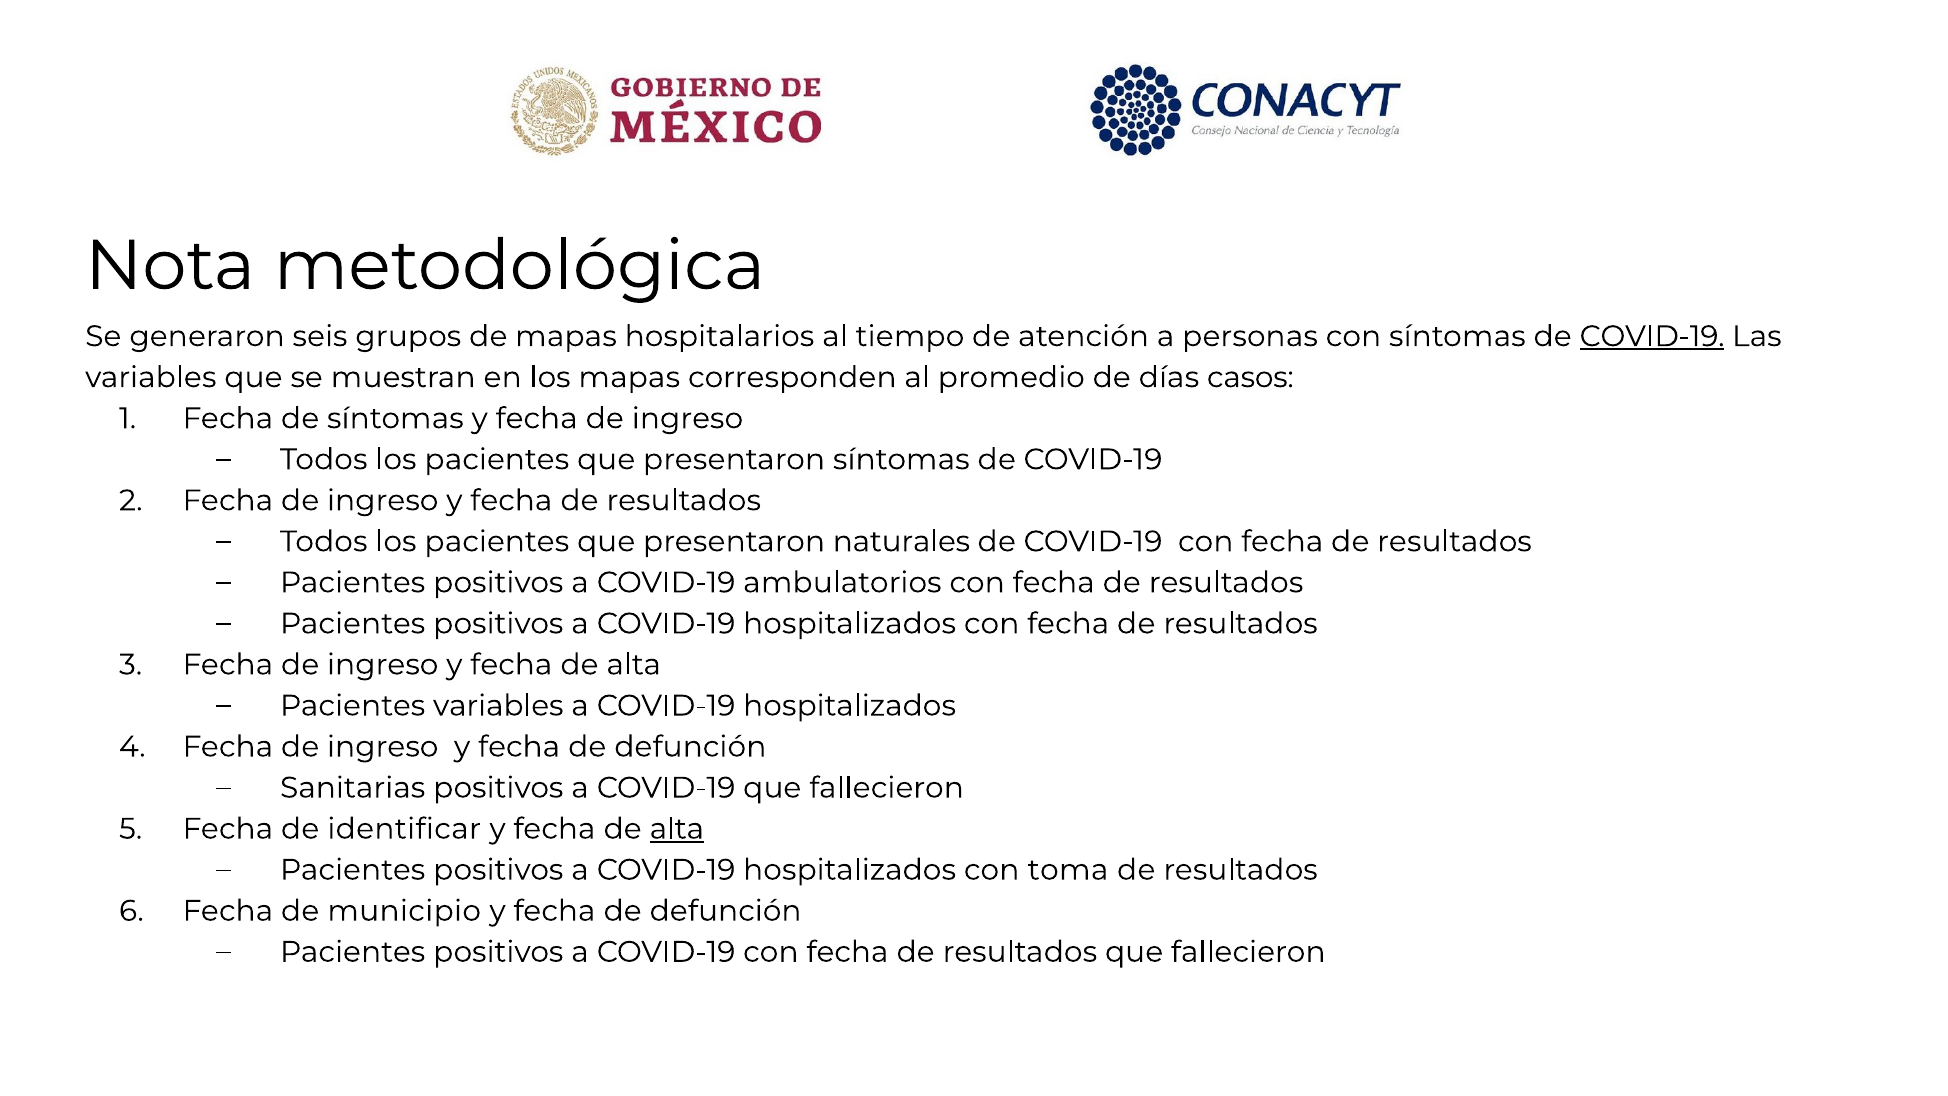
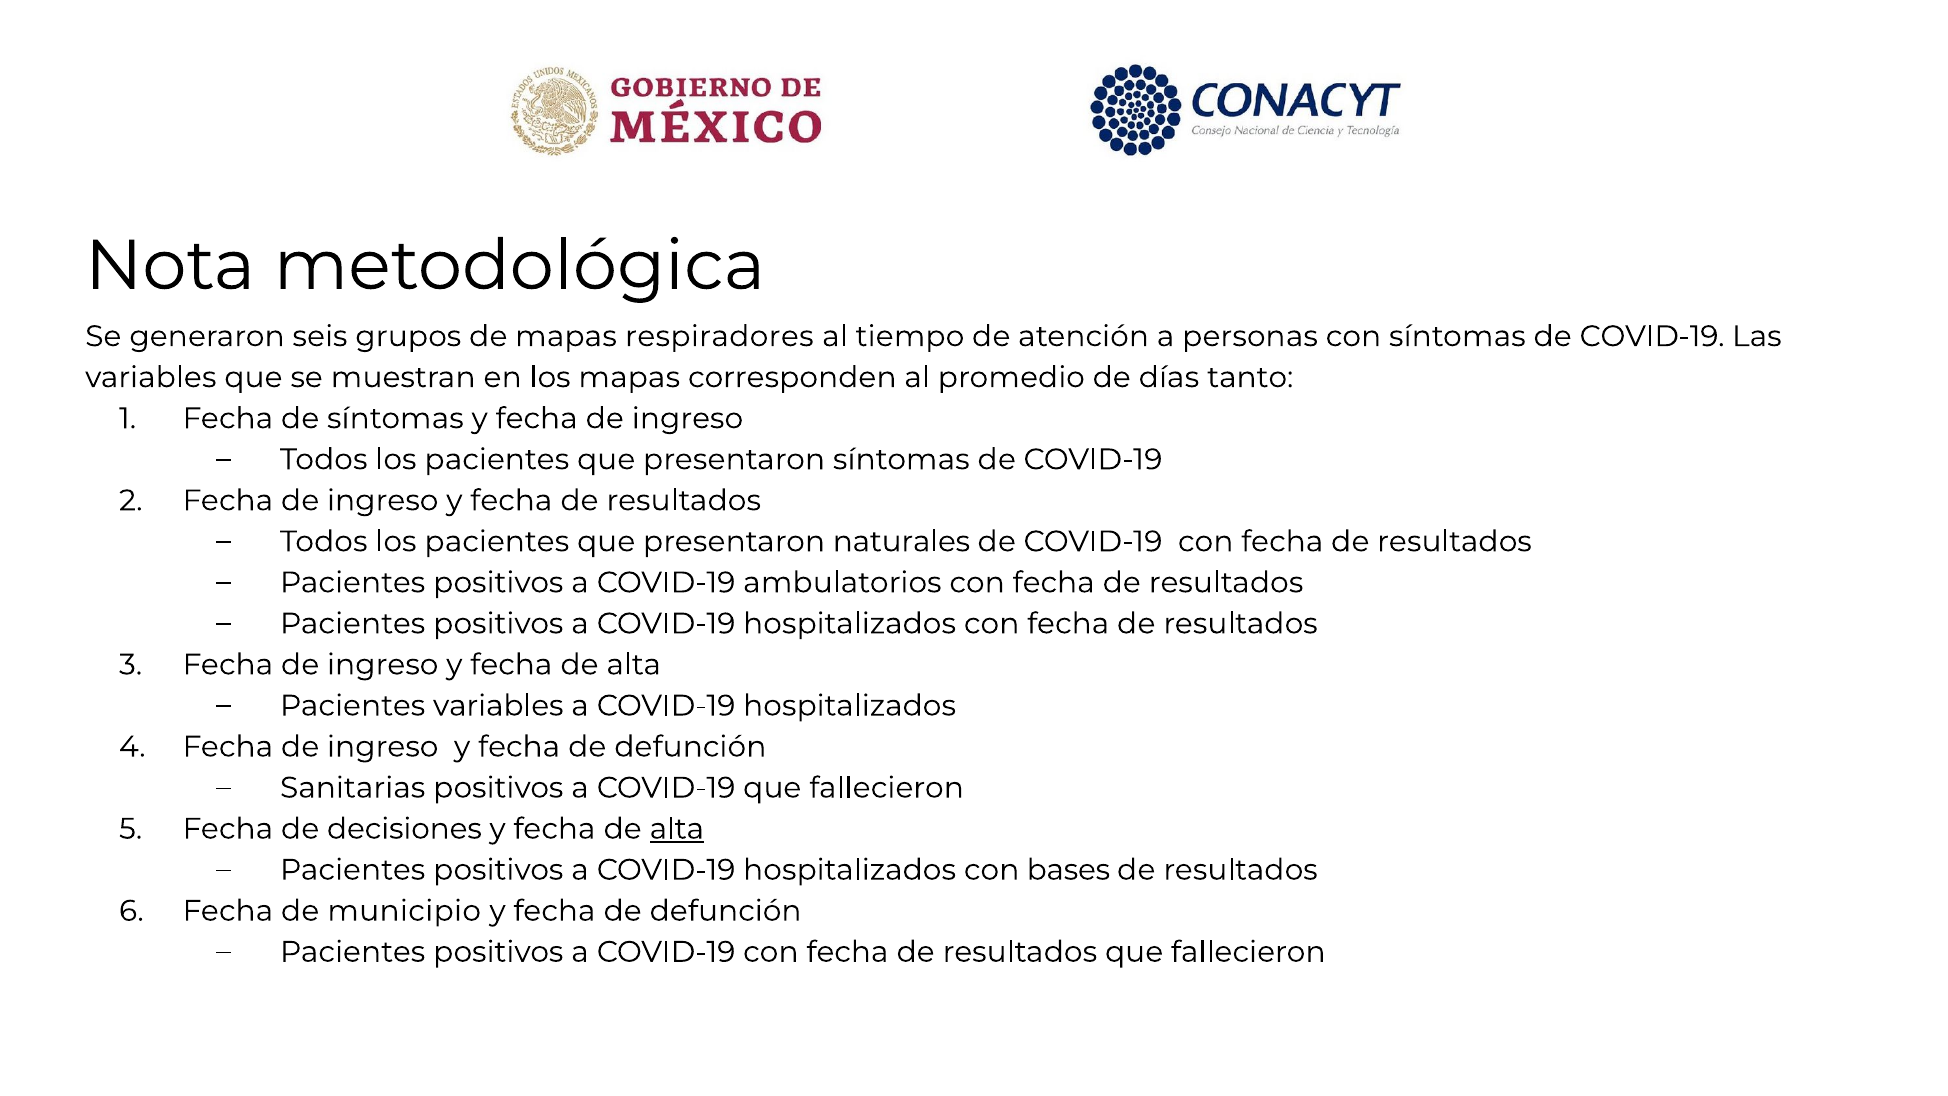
hospitalarios: hospitalarios -> respiradores
COVID-19 at (1652, 336) underline: present -> none
casos: casos -> tanto
identificar: identificar -> decisiones
toma: toma -> bases
